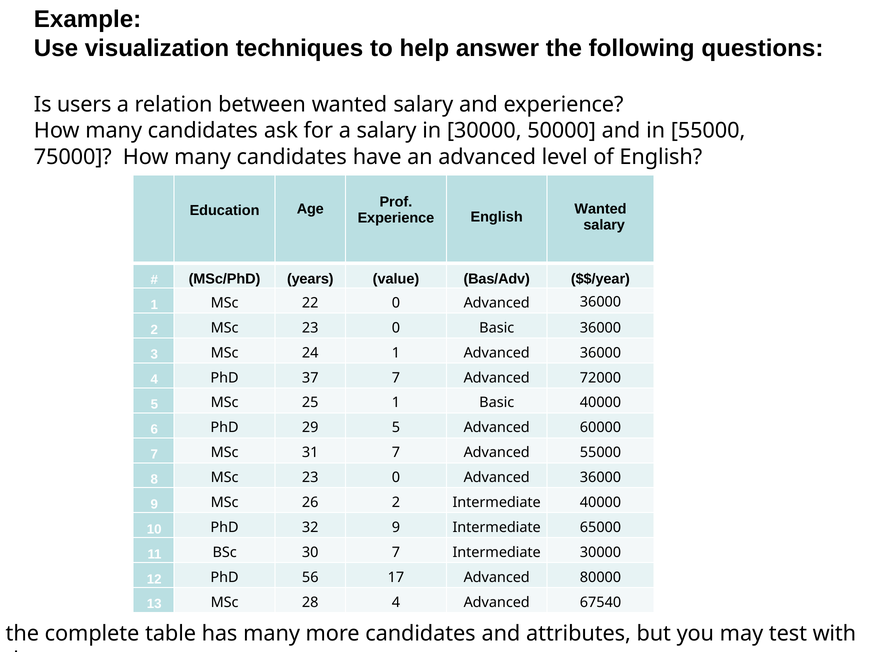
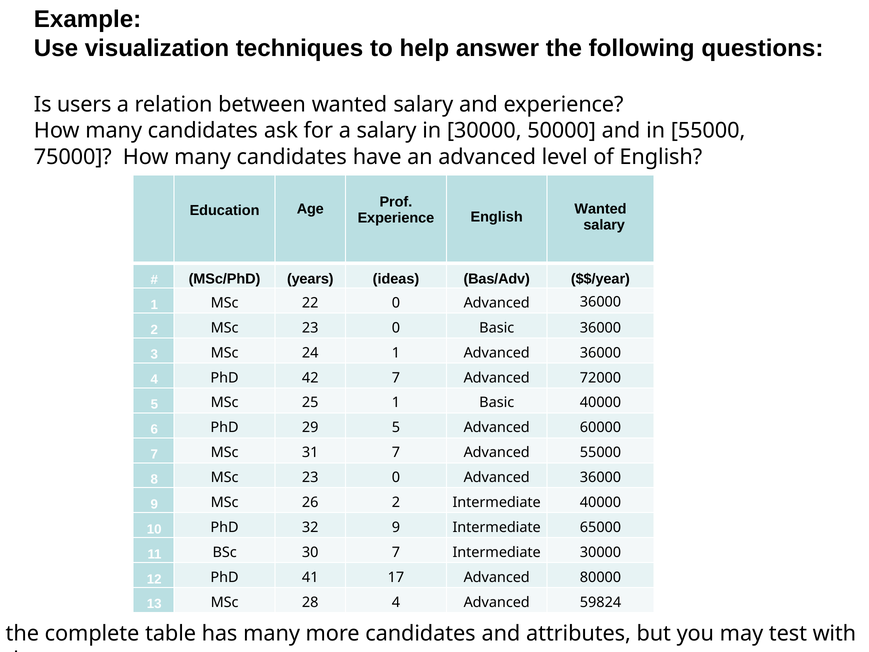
value: value -> ideas
37: 37 -> 42
56: 56 -> 41
67540: 67540 -> 59824
